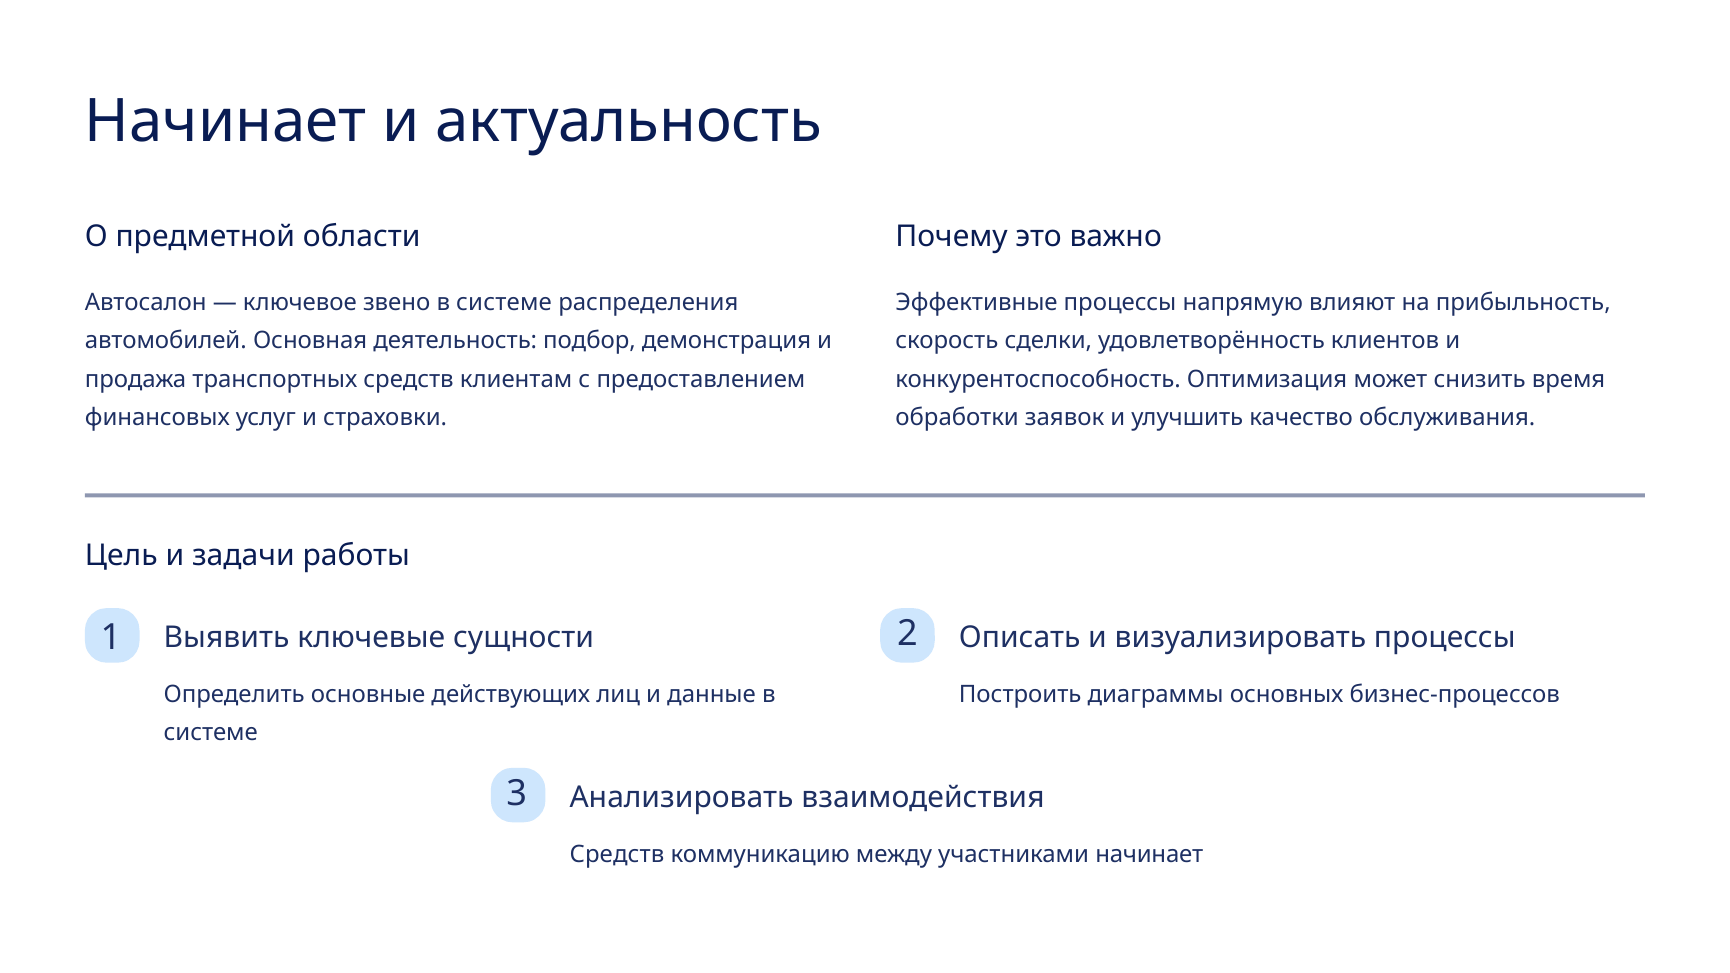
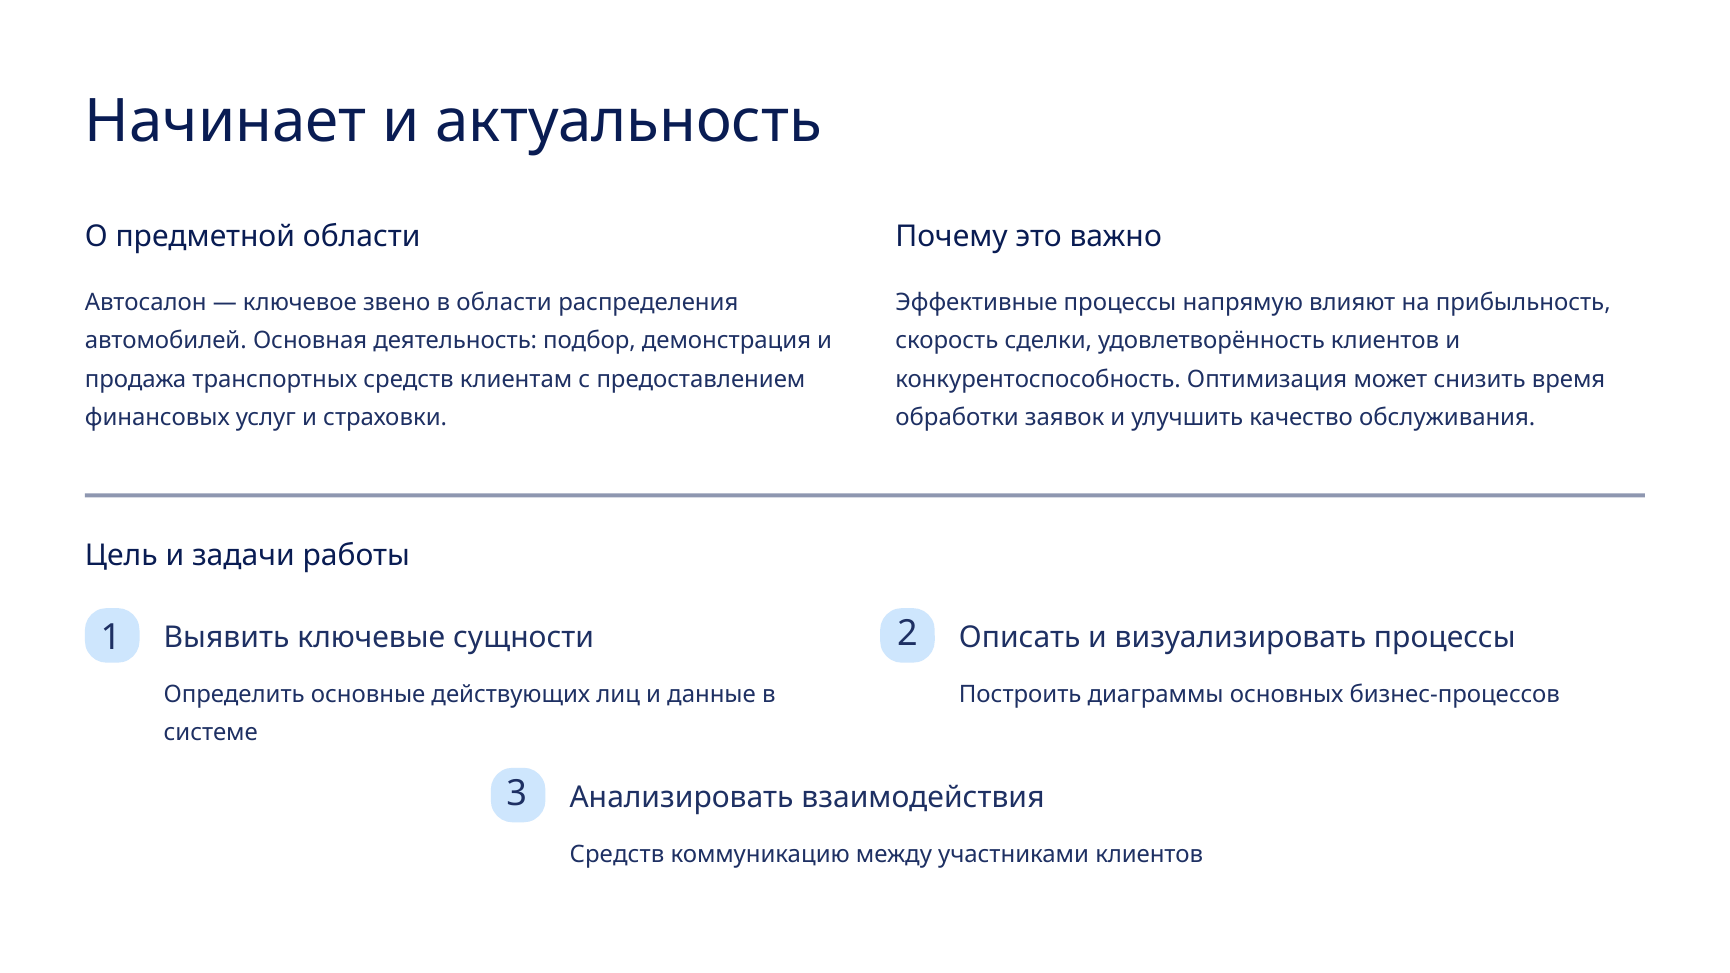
звено в системе: системе -> области
участниками начинает: начинает -> клиентов
